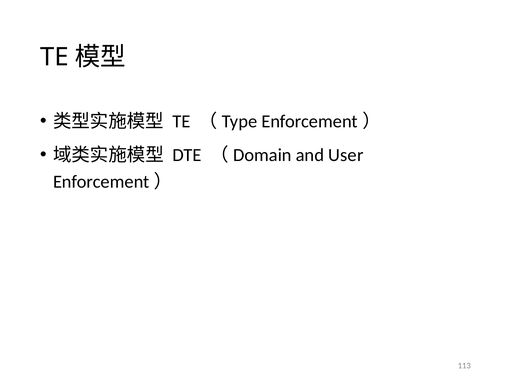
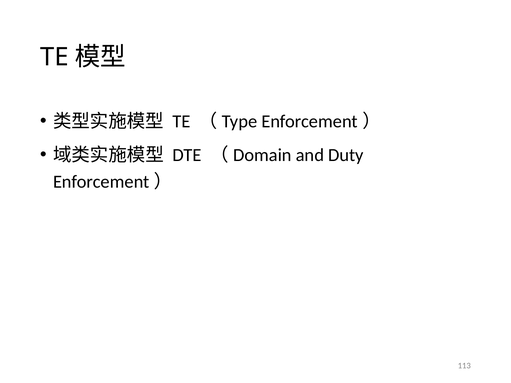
User: User -> Duty
